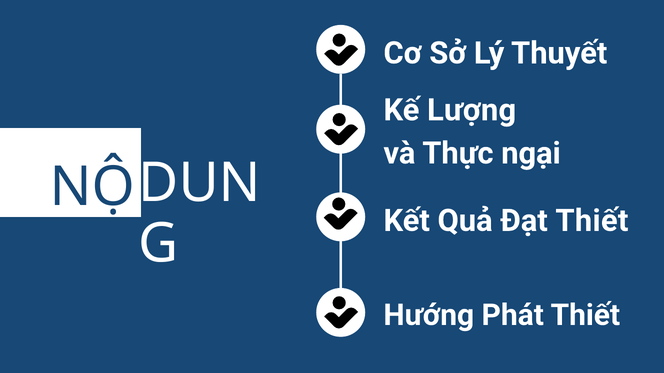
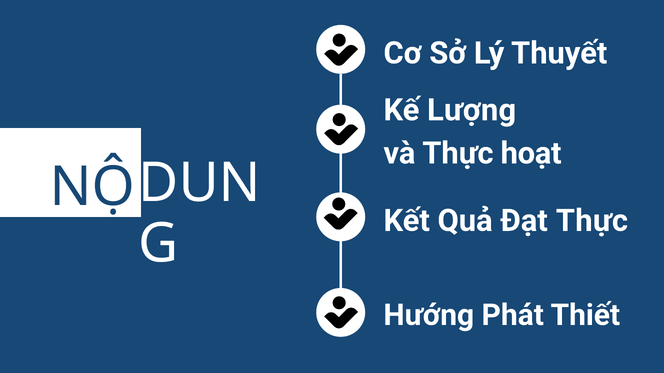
ngại: ngại -> hoạt
Đạt Thiết: Thiết -> Thực
